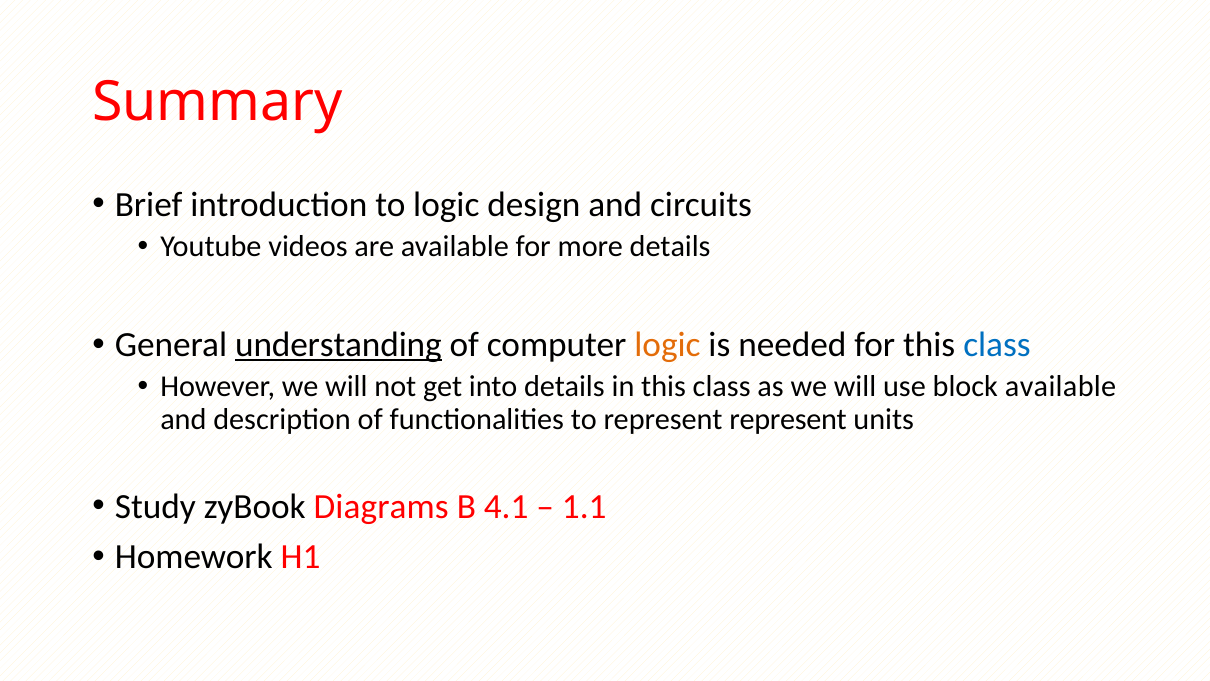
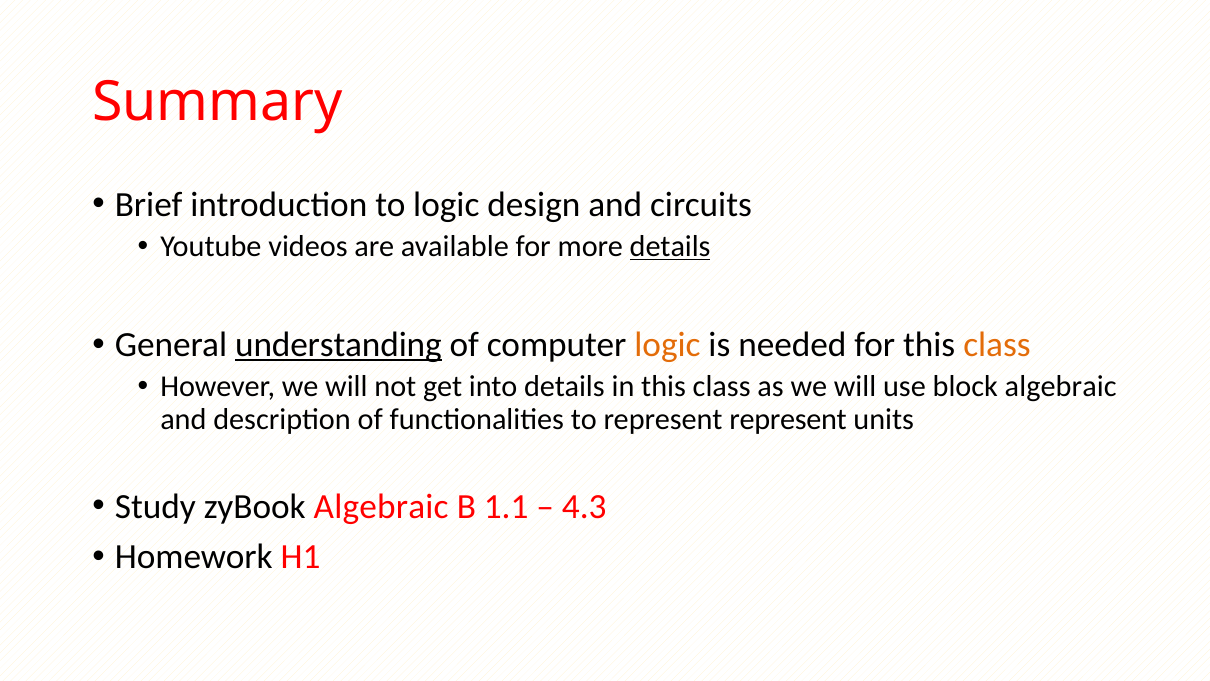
details at (670, 246) underline: none -> present
class at (997, 345) colour: blue -> orange
block available: available -> algebraic
zyBook Diagrams: Diagrams -> Algebraic
4.1: 4.1 -> 1.1
1.1: 1.1 -> 4.3
